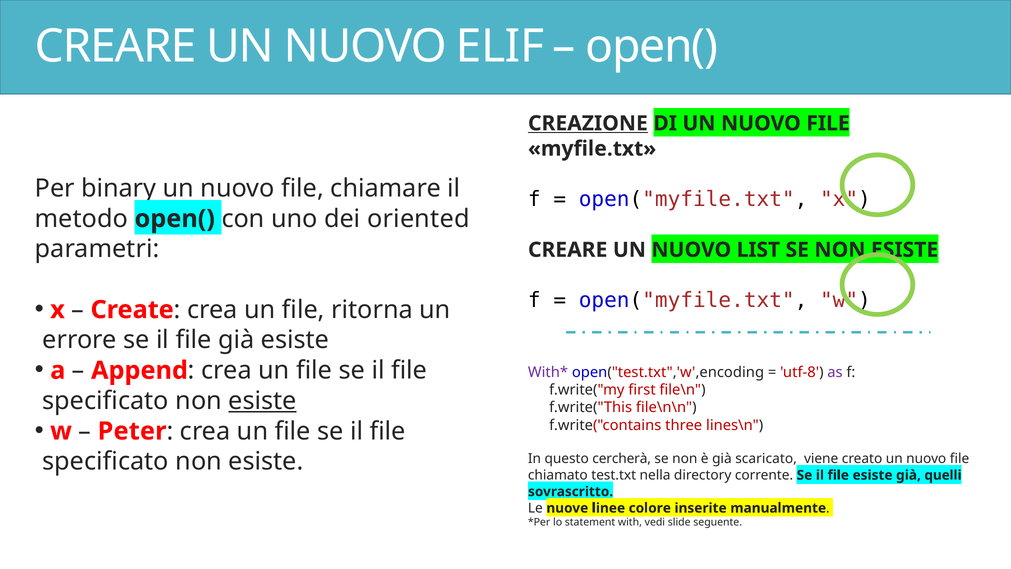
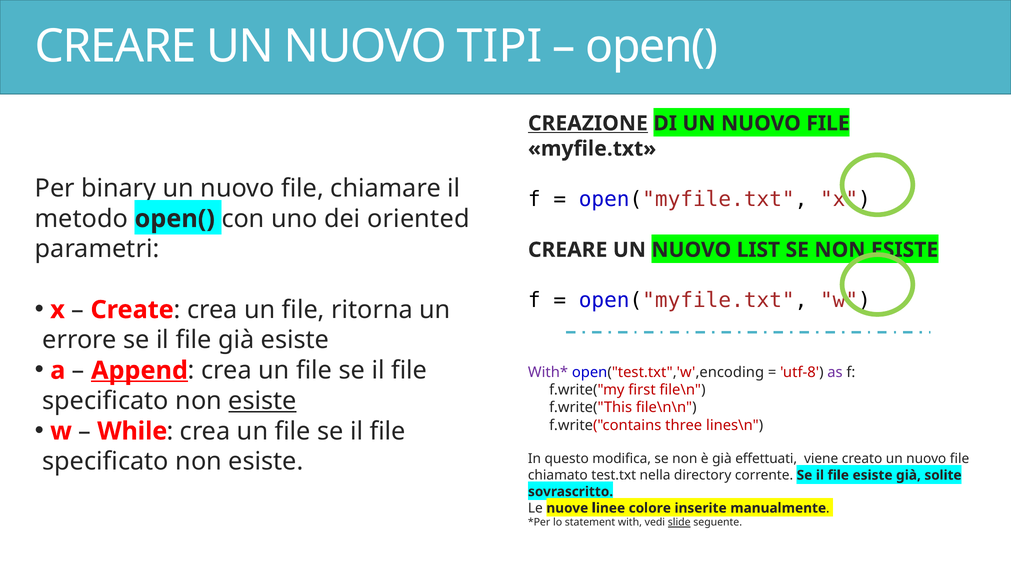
ELIF: ELIF -> TIPI
Append underline: none -> present
Peter: Peter -> While
cercherà: cercherà -> modifica
scaricato: scaricato -> effettuati
quelli: quelli -> solite
slide underline: none -> present
